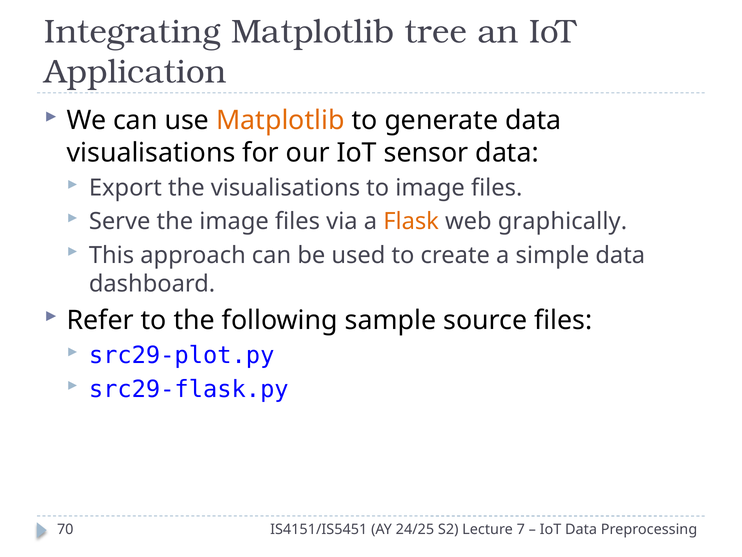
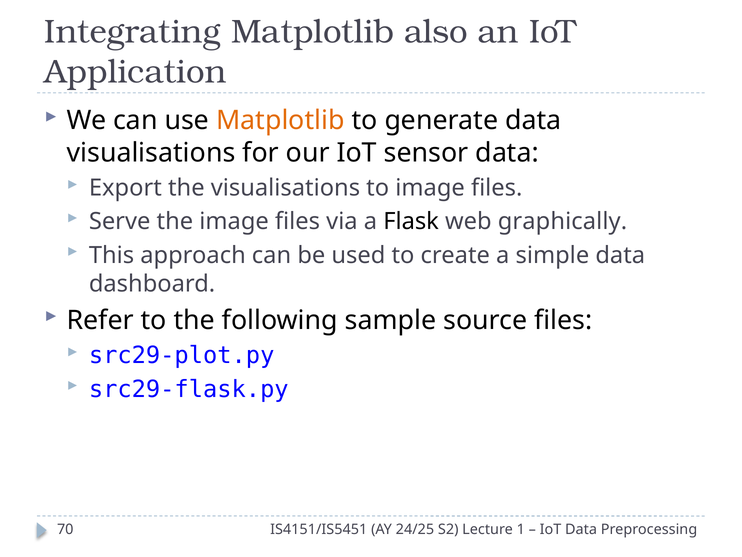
tree: tree -> also
Flask colour: orange -> black
7: 7 -> 1
